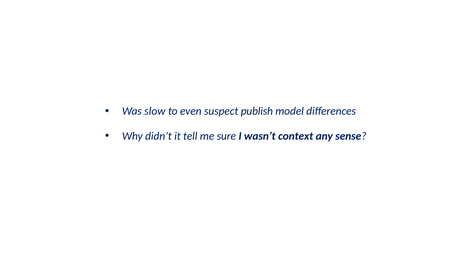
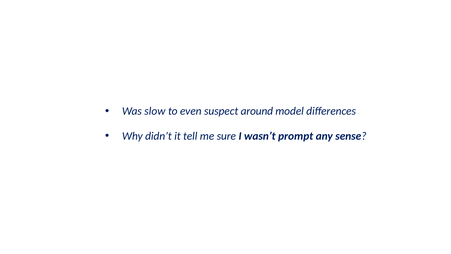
publish: publish -> around
context: context -> prompt
